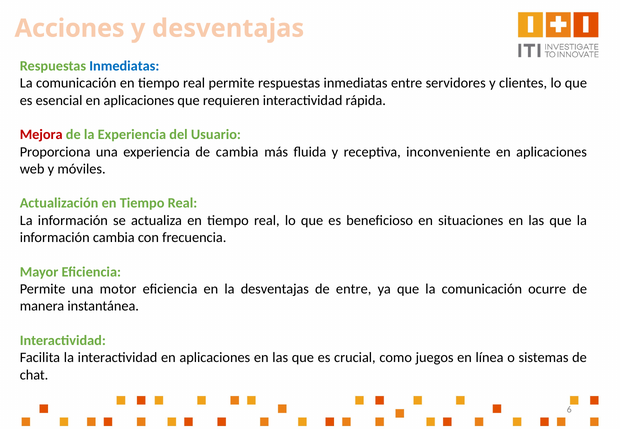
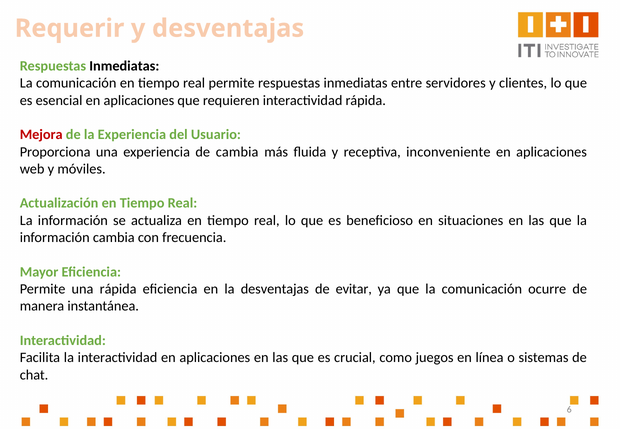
Acciones: Acciones -> Requerir
Inmediatas at (124, 66) colour: blue -> black
una motor: motor -> rápida
de entre: entre -> evitar
